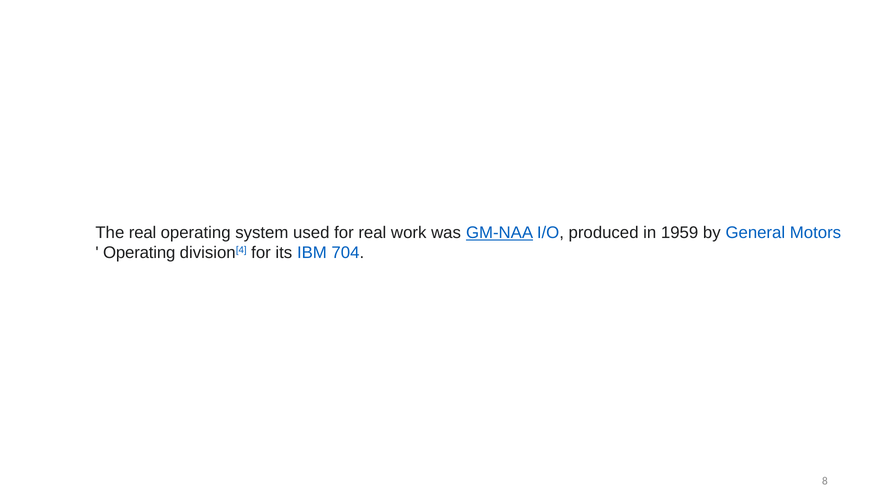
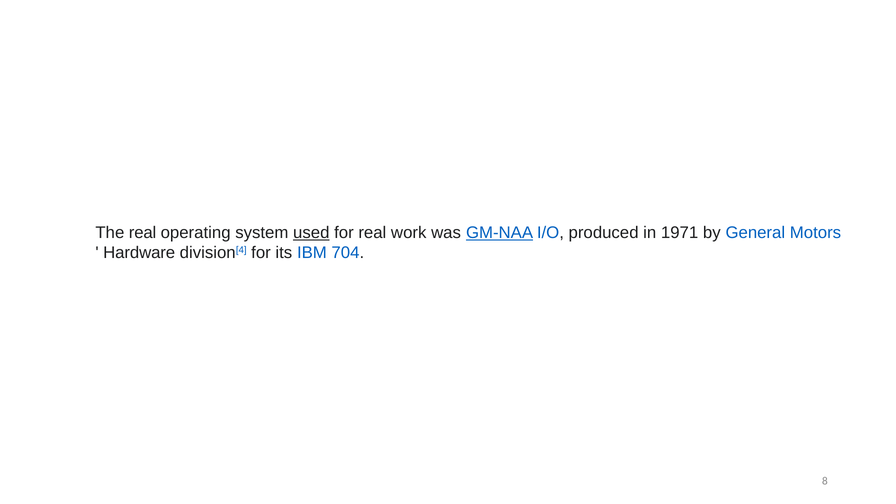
used underline: none -> present
1959: 1959 -> 1971
Operating at (139, 253): Operating -> Hardware
